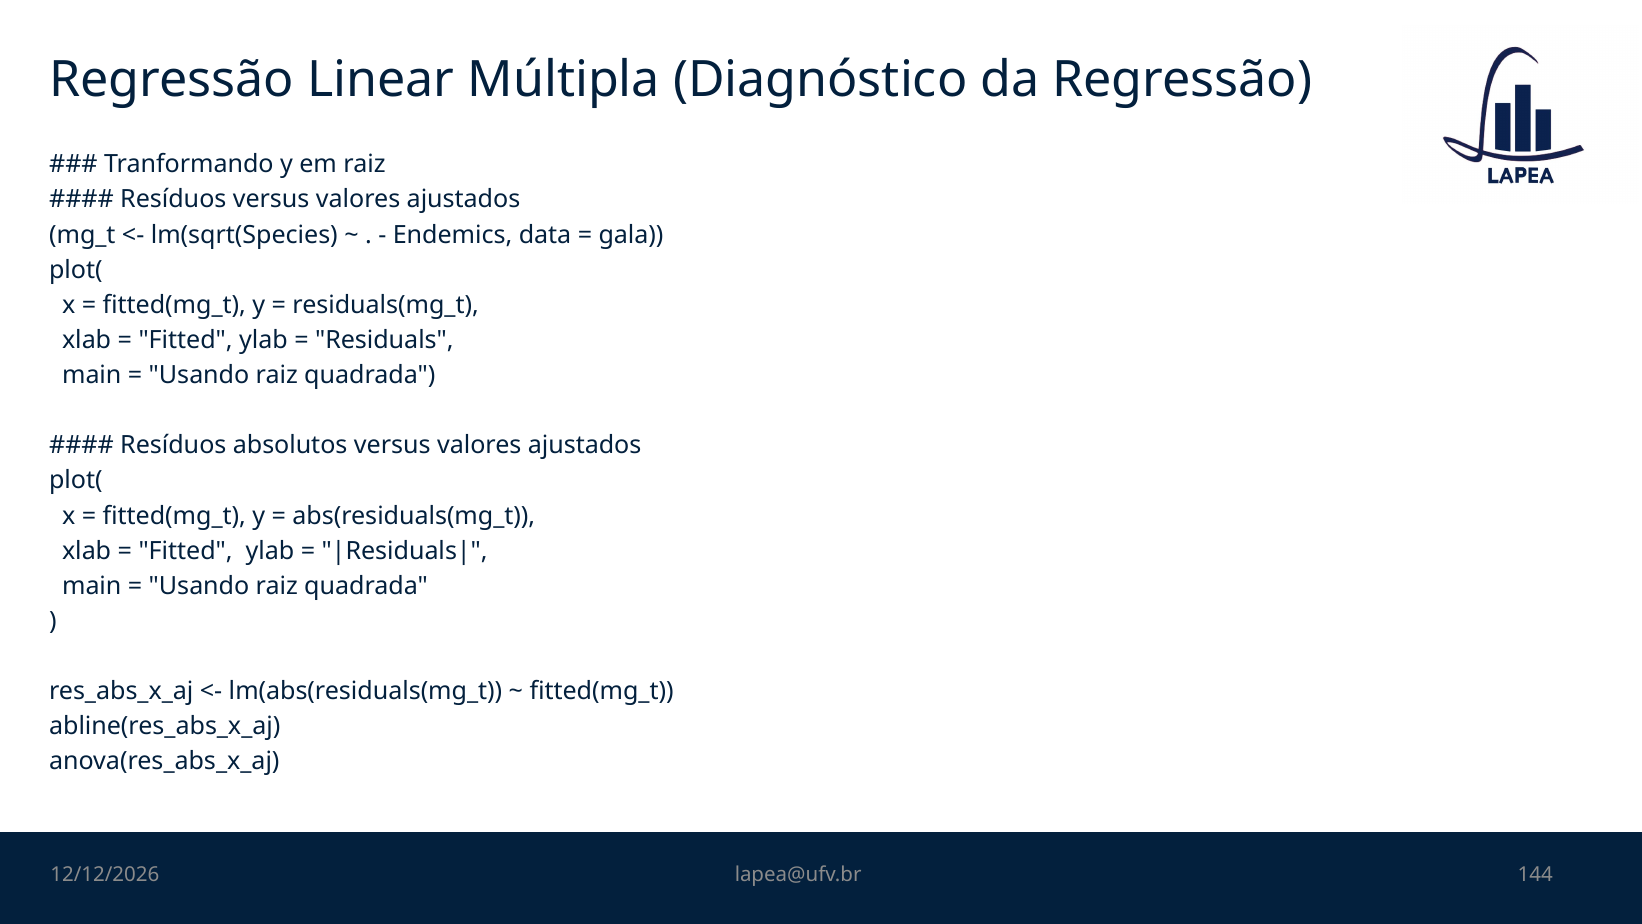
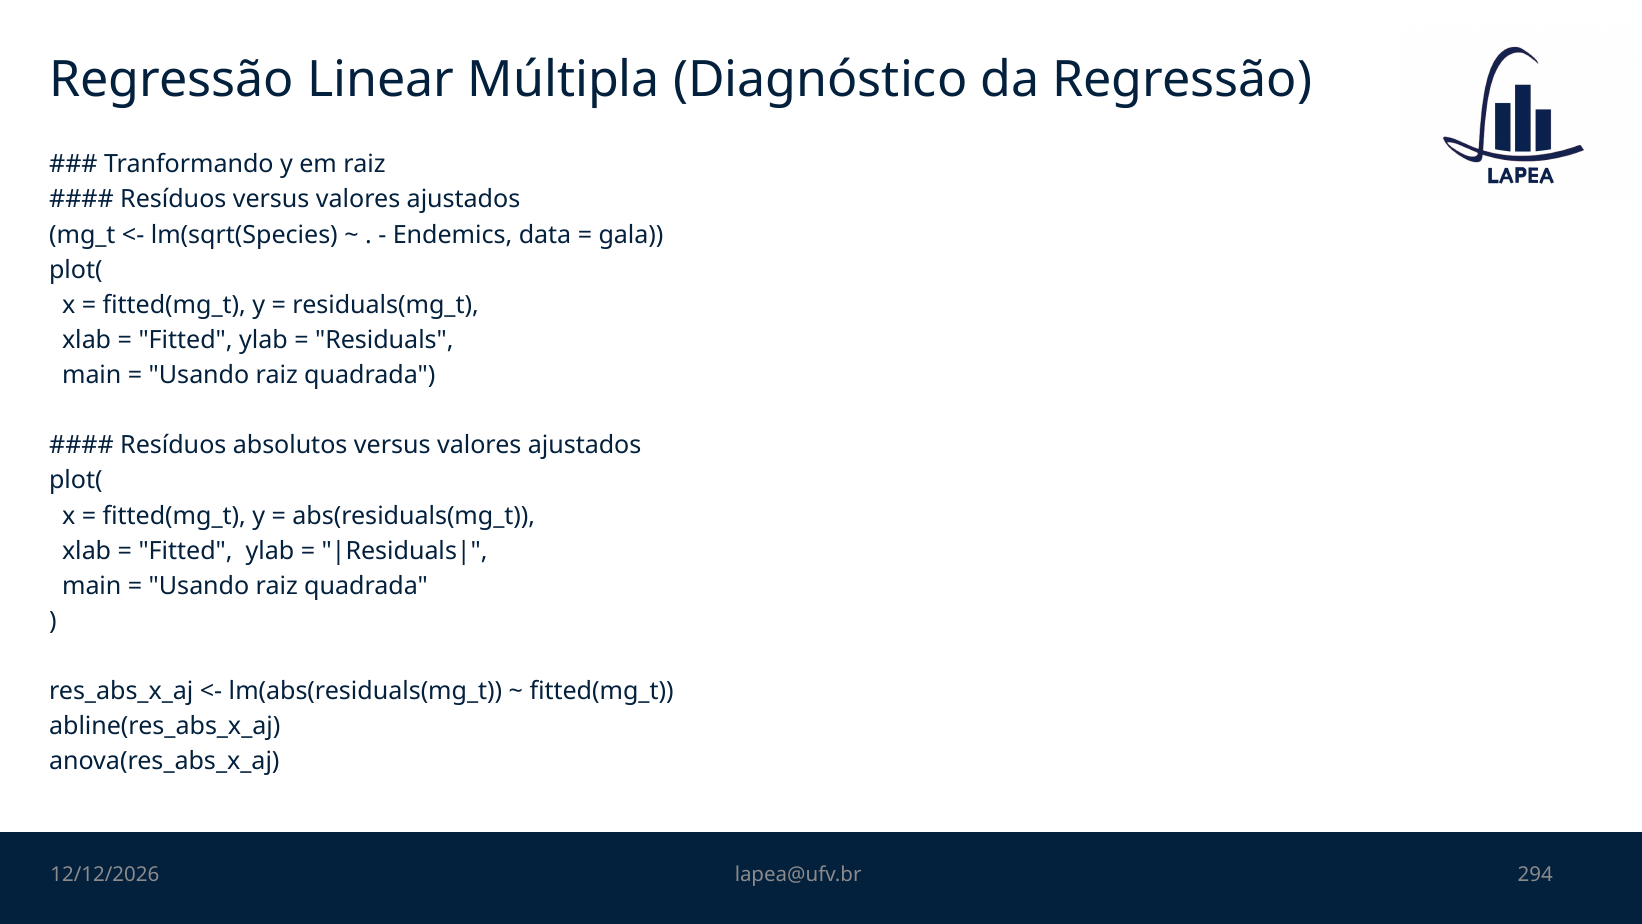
144: 144 -> 294
